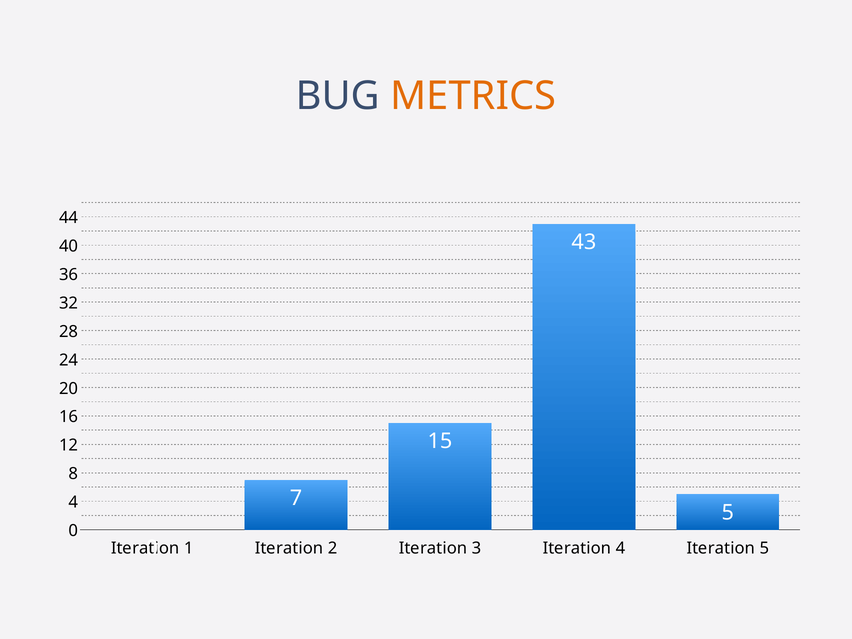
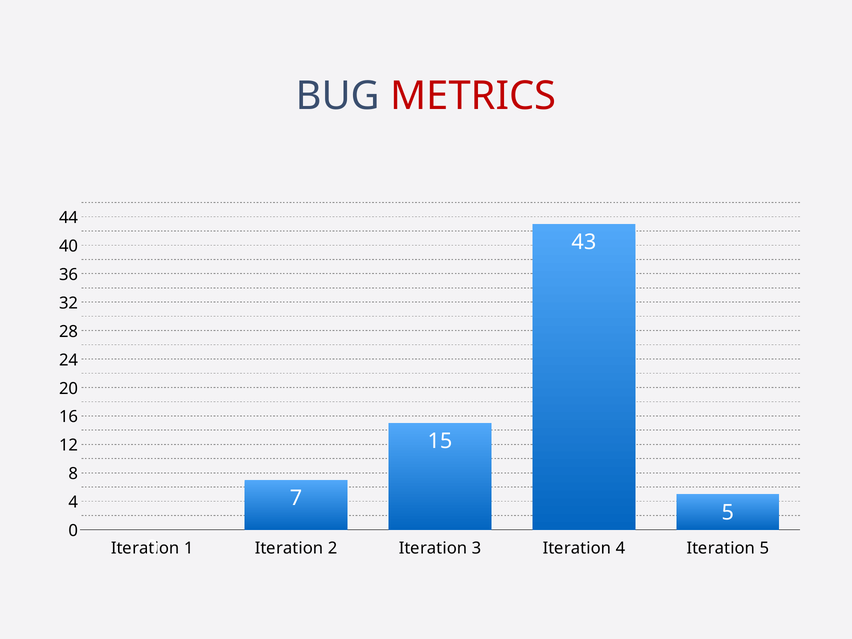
METRICS colour: orange -> red
